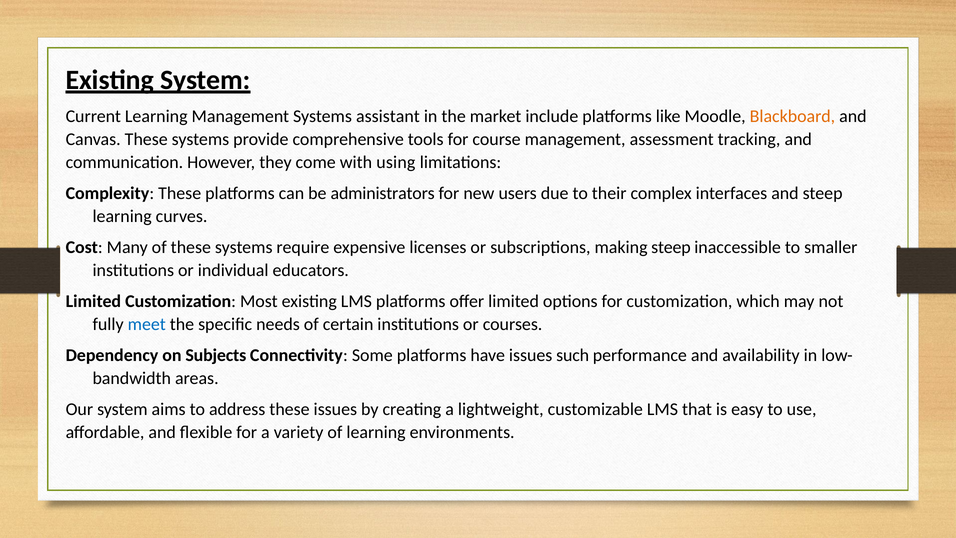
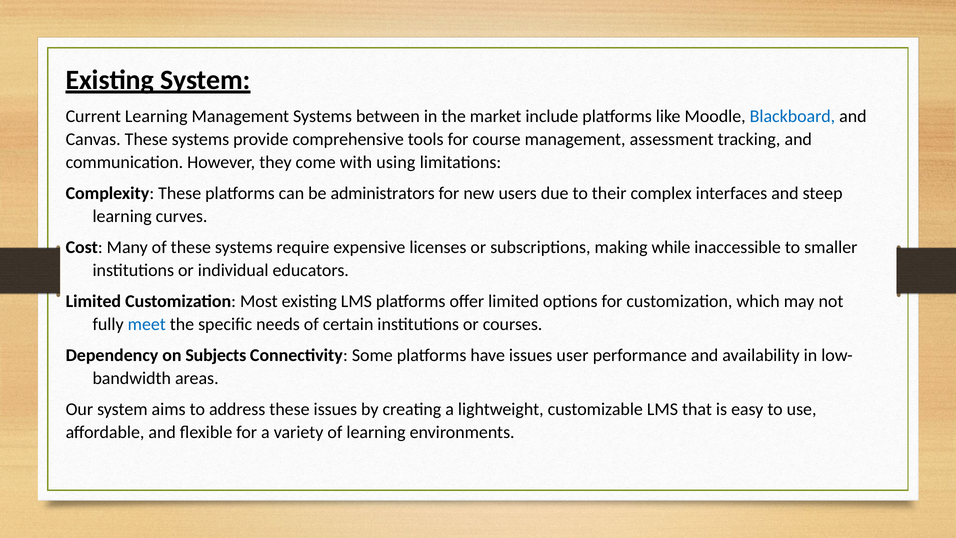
assistant: assistant -> between
Blackboard colour: orange -> blue
making steep: steep -> while
such: such -> user
